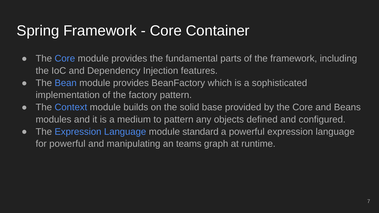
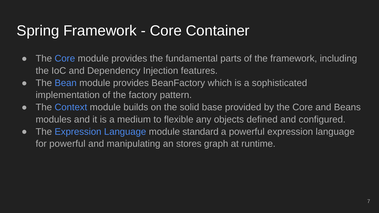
to pattern: pattern -> flexible
teams: teams -> stores
